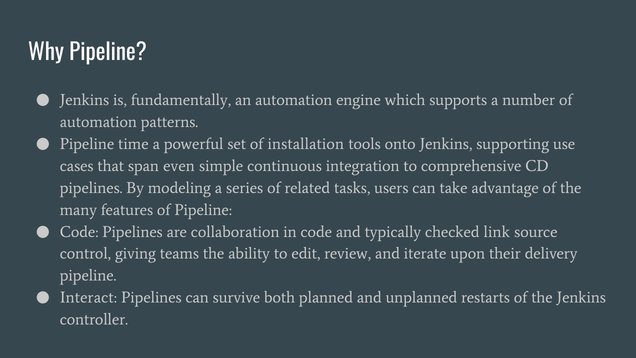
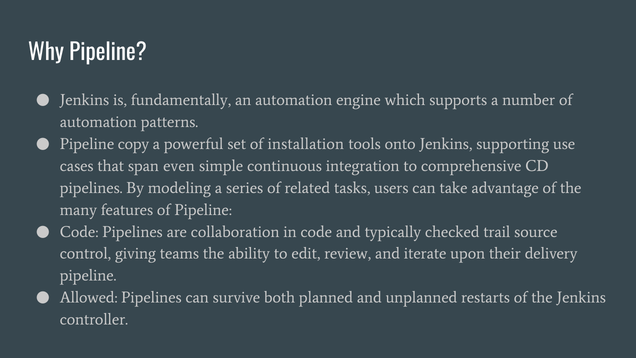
time: time -> copy
link: link -> trail
Interact: Interact -> Allowed
